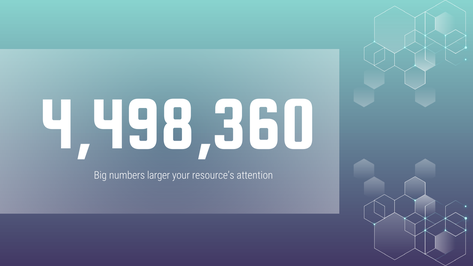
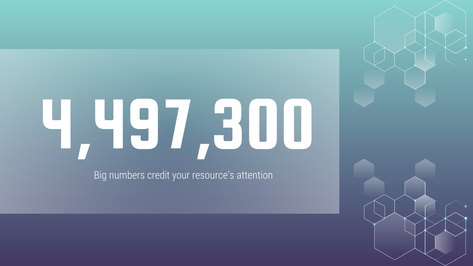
4,498,360: 4,498,360 -> 4,497,300
larger: larger -> credit
